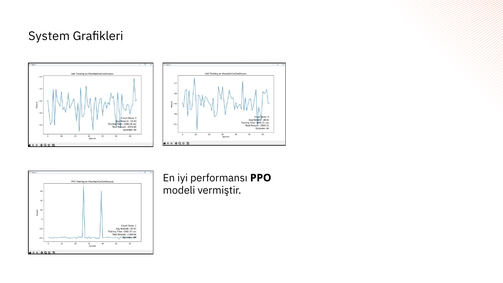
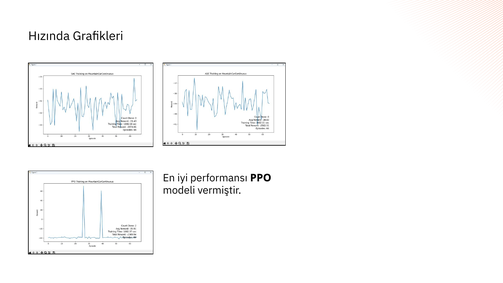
System: System -> Hızında
